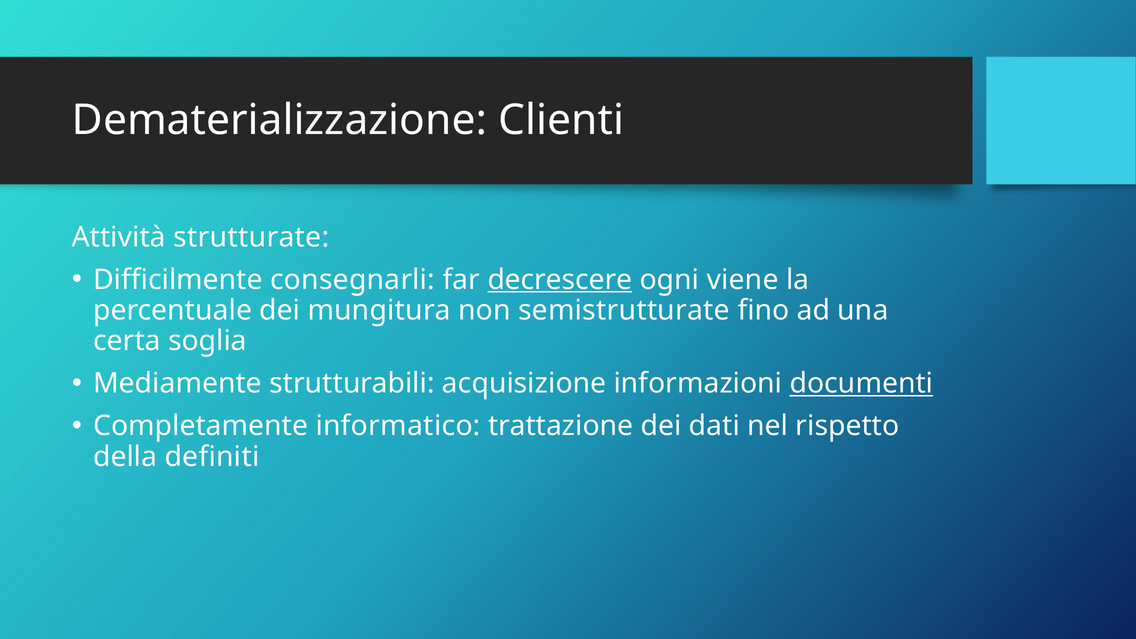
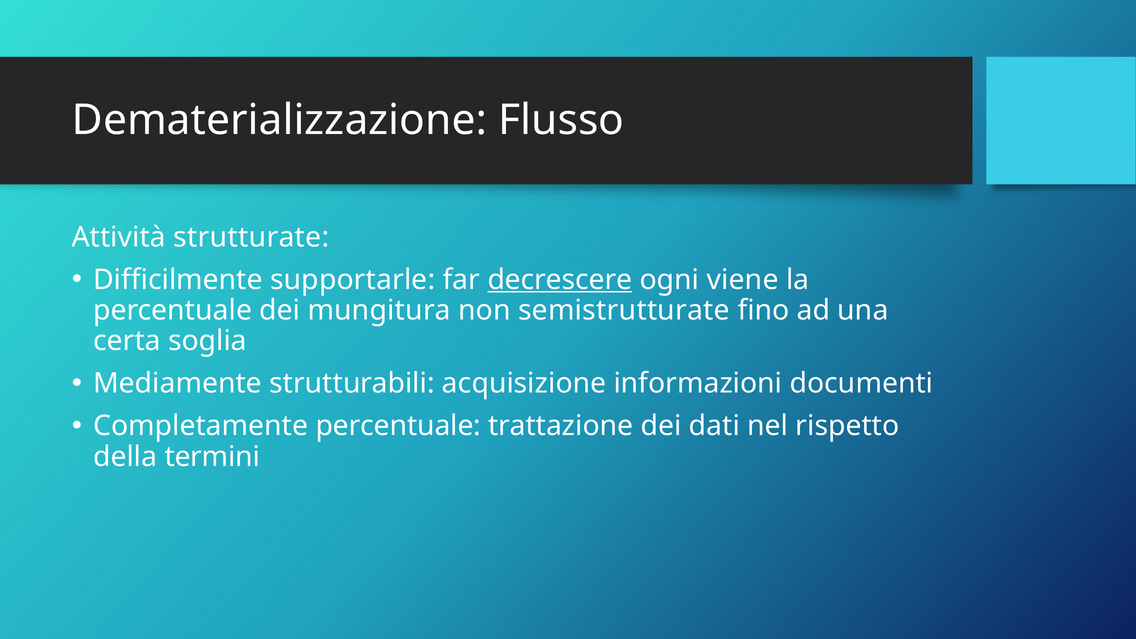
Clienti: Clienti -> Flusso
consegnarli: consegnarli -> supportarle
documenti underline: present -> none
Completamente informatico: informatico -> percentuale
definiti: definiti -> termini
